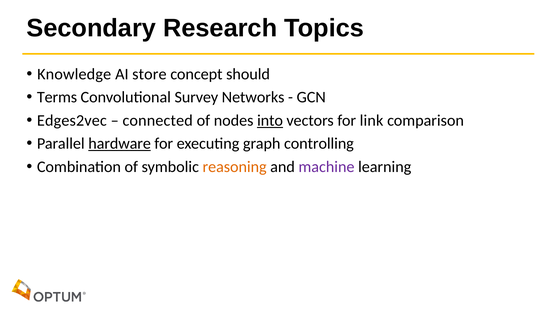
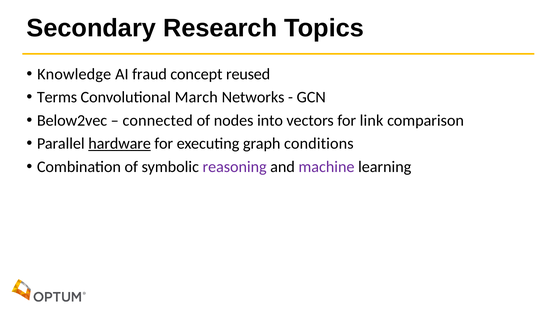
store: store -> fraud
should: should -> reused
Survey: Survey -> March
Edges2vec: Edges2vec -> Below2vec
into underline: present -> none
controlling: controlling -> conditions
reasoning colour: orange -> purple
